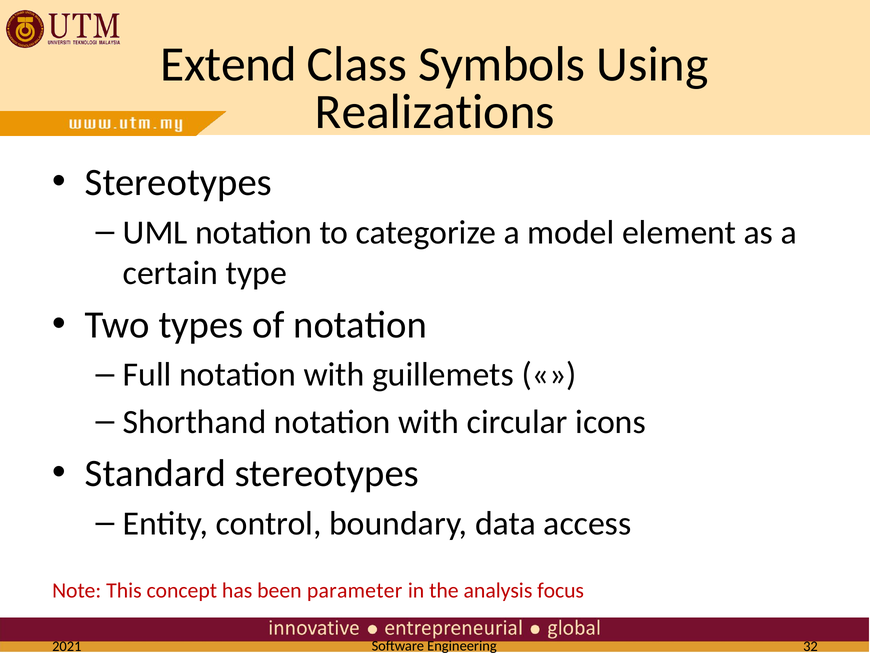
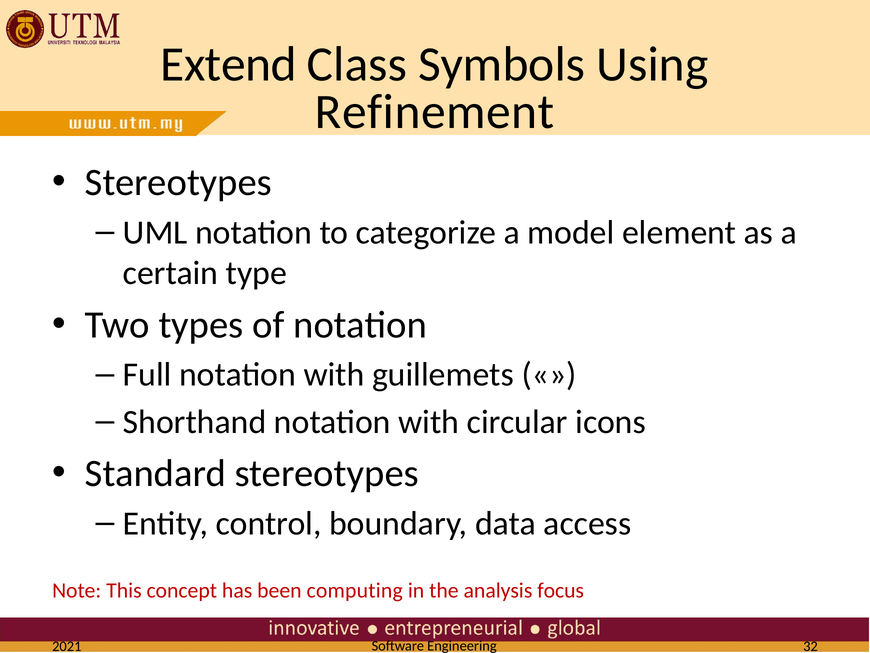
Realizations: Realizations -> Refinement
parameter: parameter -> computing
